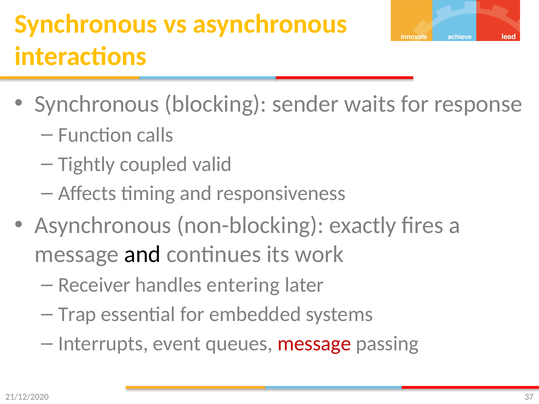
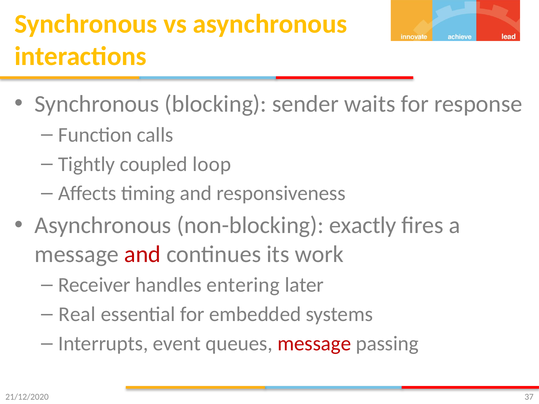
valid: valid -> loop
and at (143, 254) colour: black -> red
Trap: Trap -> Real
